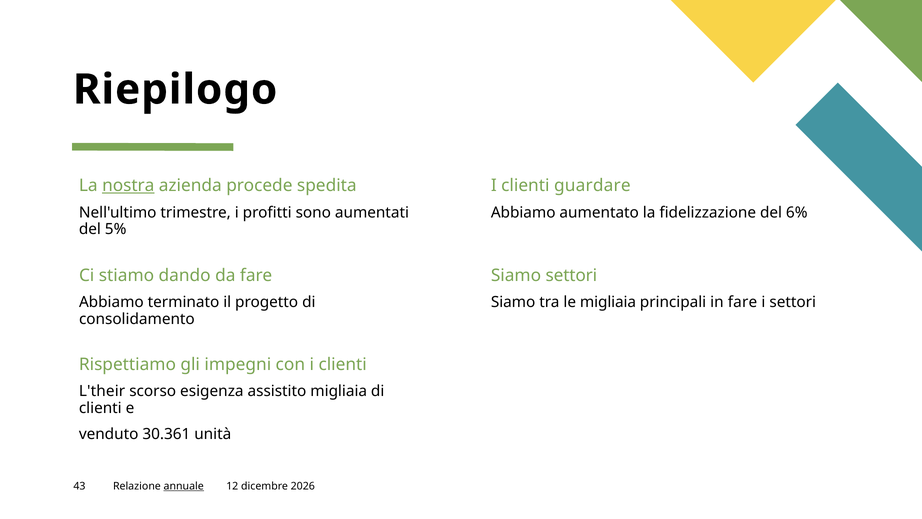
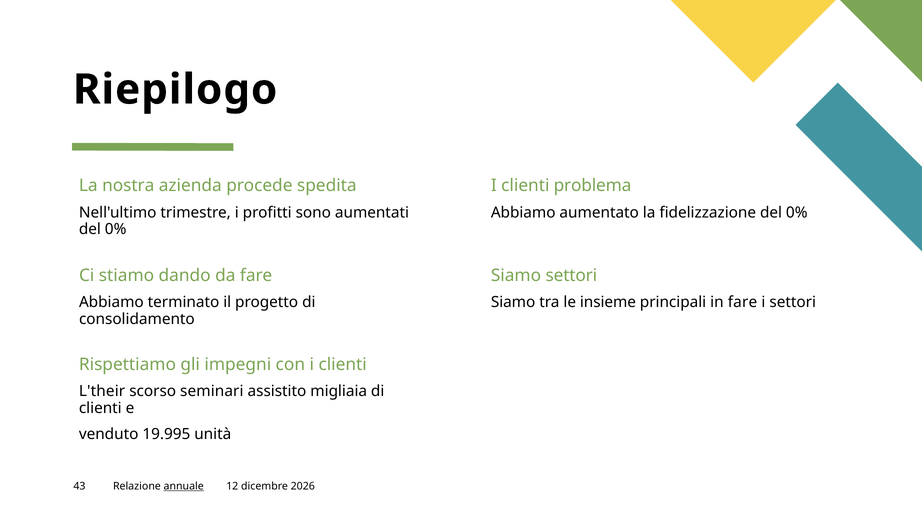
nostra underline: present -> none
guardare: guardare -> problema
fidelizzazione del 6%: 6% -> 0%
5% at (116, 229): 5% -> 0%
le migliaia: migliaia -> insieme
esigenza: esigenza -> seminari
30.361: 30.361 -> 19.995
